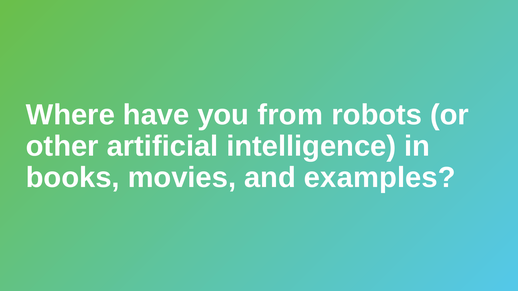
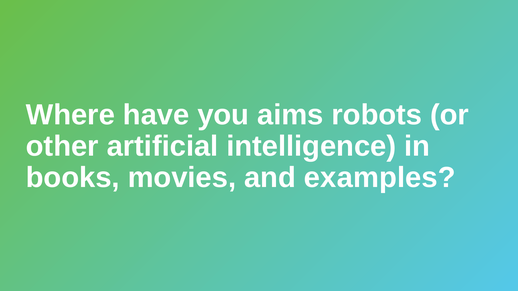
from: from -> aims
